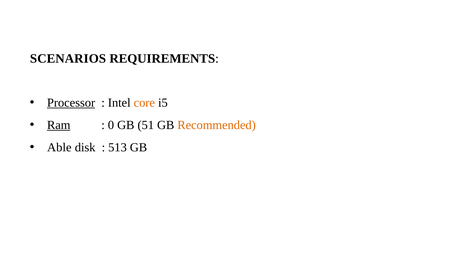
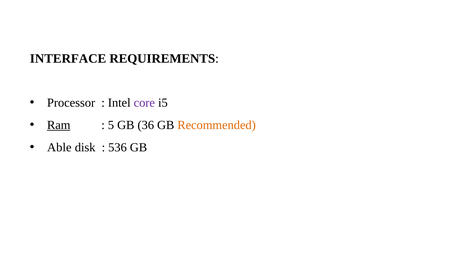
SCENARIOS: SCENARIOS -> INTERFACE
Processor underline: present -> none
core colour: orange -> purple
0: 0 -> 5
51: 51 -> 36
513: 513 -> 536
